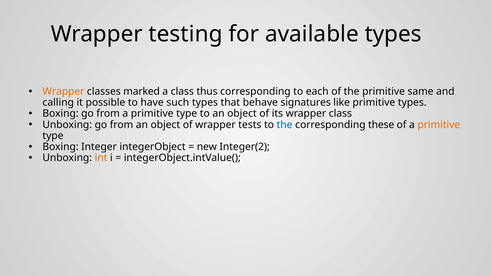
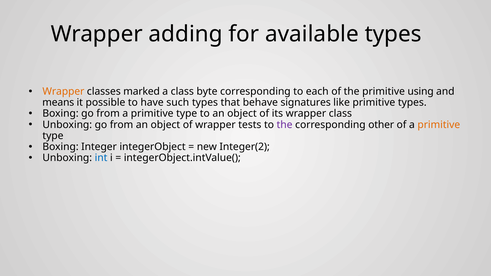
testing: testing -> adding
thus: thus -> byte
same: same -> using
calling: calling -> means
the at (285, 125) colour: blue -> purple
these: these -> other
int colour: orange -> blue
